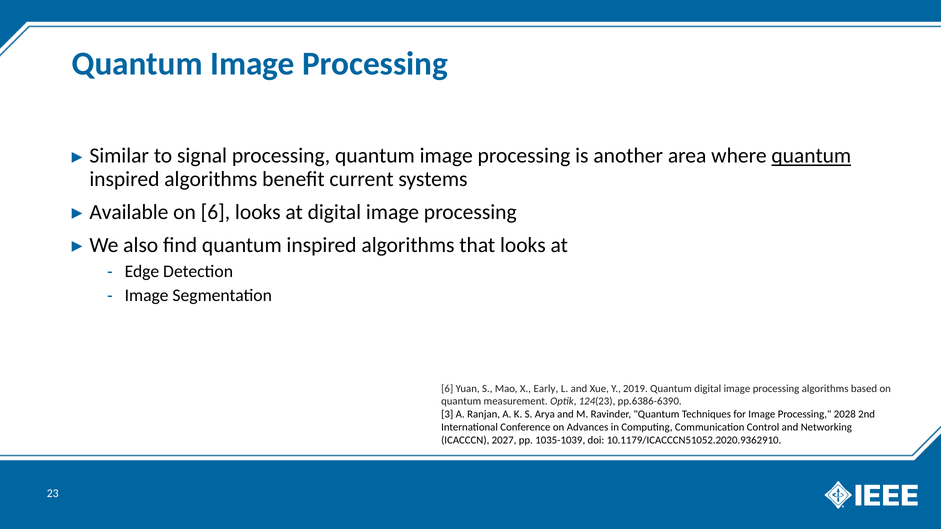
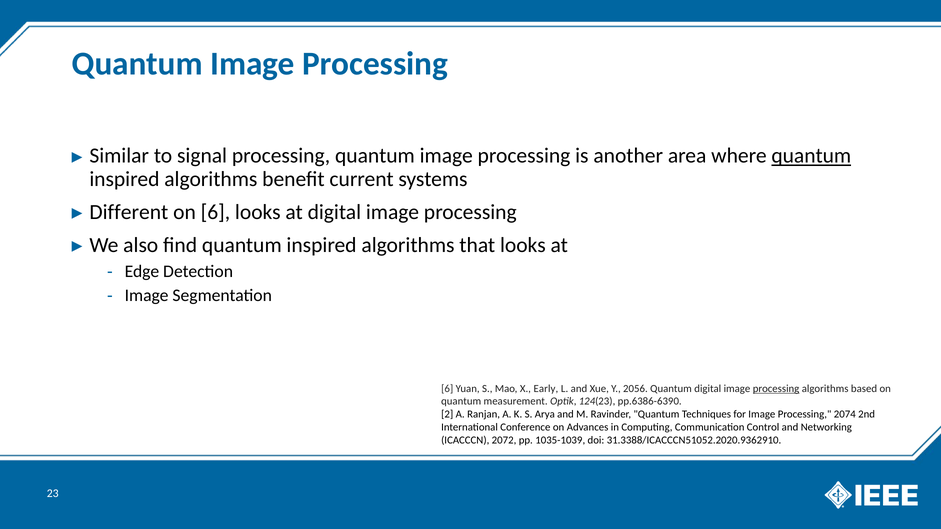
Available: Available -> Different
2019: 2019 -> 2056
processing at (776, 389) underline: none -> present
3: 3 -> 2
2028: 2028 -> 2074
2027: 2027 -> 2072
10.1179/ICACCCN51052.2020.9362910: 10.1179/ICACCCN51052.2020.9362910 -> 31.3388/ICACCCN51052.2020.9362910
